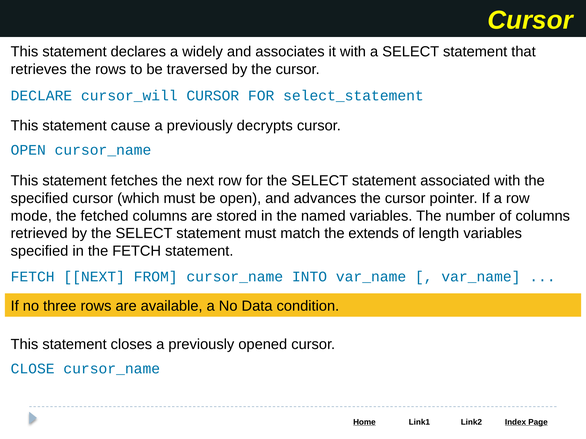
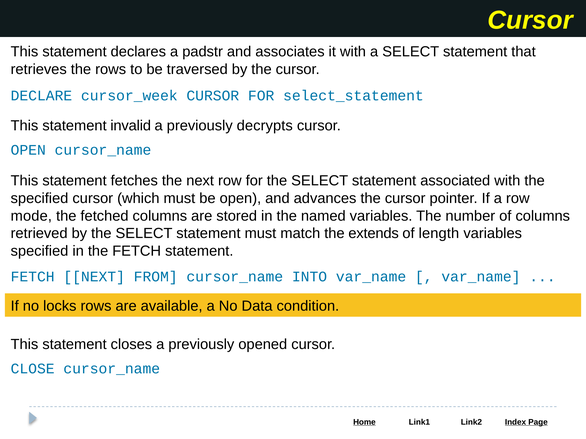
widely: widely -> padstr
cursor_will: cursor_will -> cursor_week
cause: cause -> invalid
three: three -> locks
